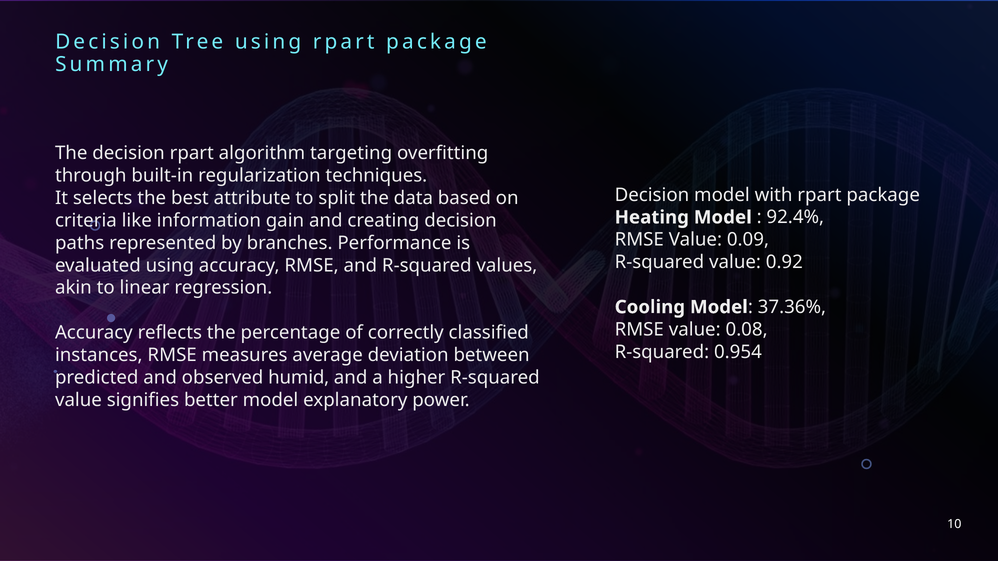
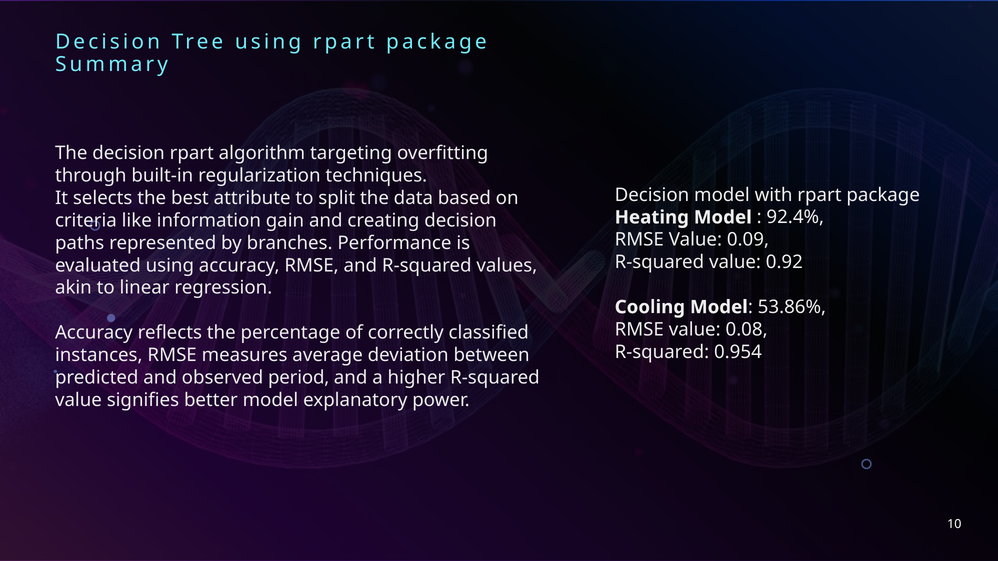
37.36%: 37.36% -> 53.86%
humid: humid -> period
